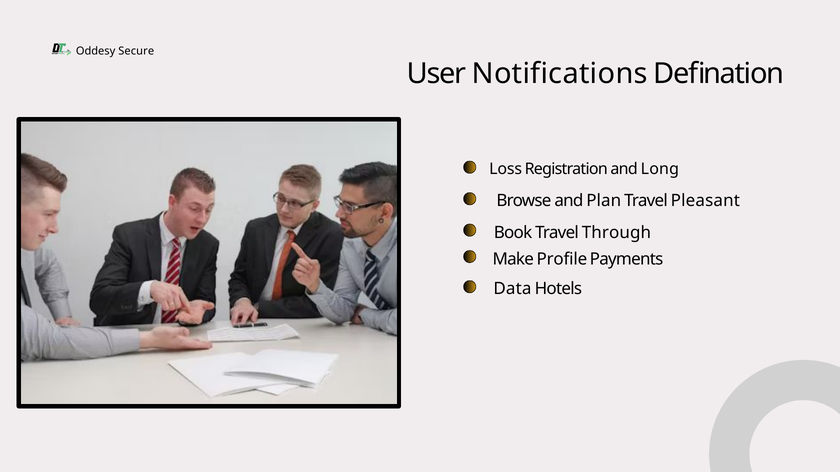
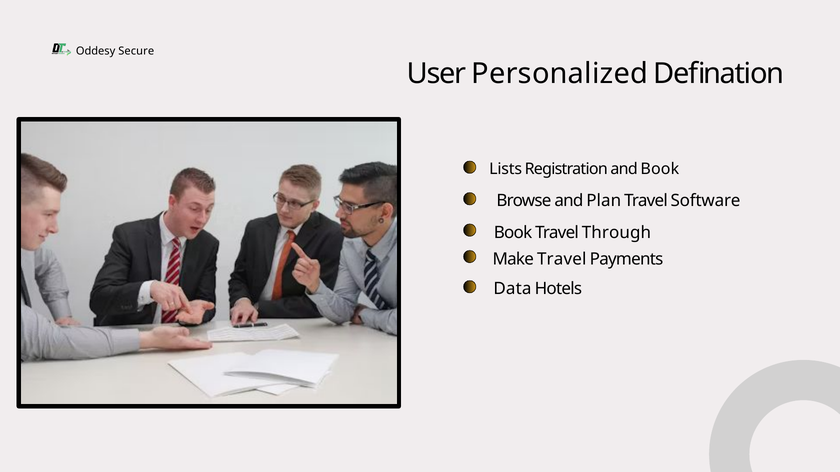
Notifications: Notifications -> Personalized
Loss: Loss -> Lists
and Long: Long -> Book
Pleasant: Pleasant -> Software
Make Profile: Profile -> Travel
